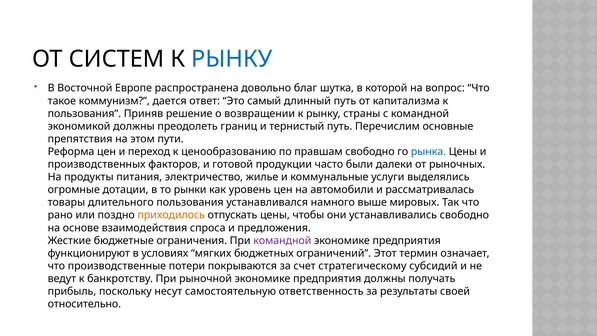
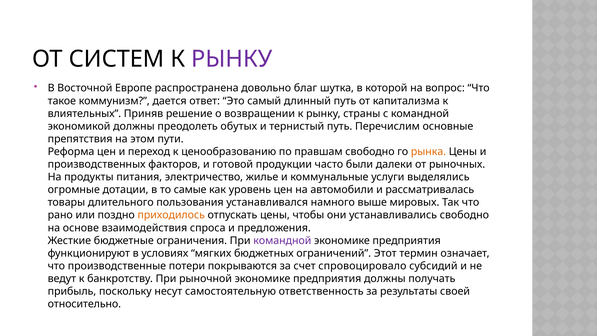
РЫНКУ at (232, 59) colour: blue -> purple
пользования at (84, 113): пользования -> влиятельных
границ: границ -> обутых
рынка colour: blue -> orange
рынки: рынки -> самые
стратегическому: стратегическому -> спровоцировало
